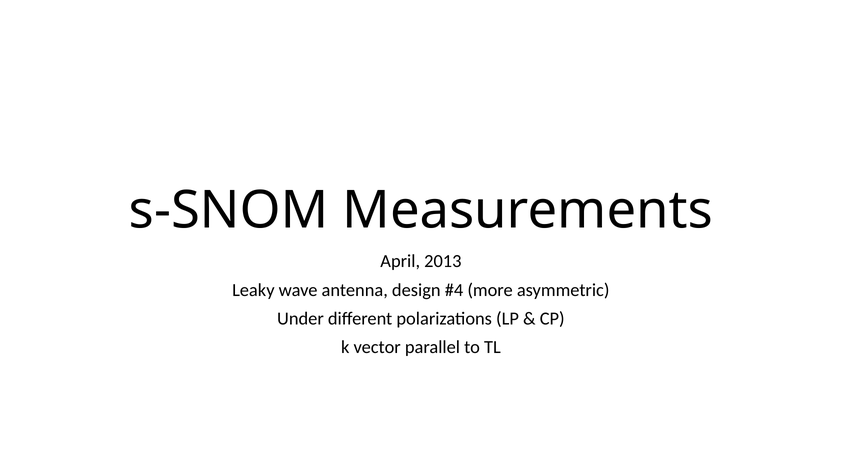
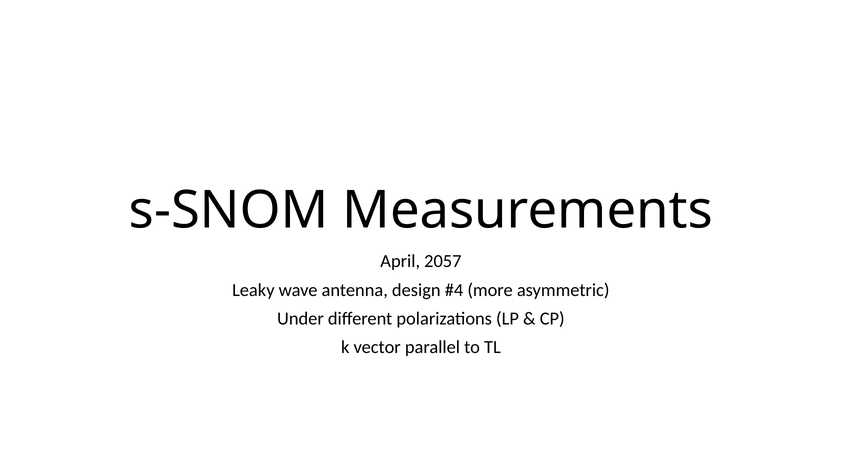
2013: 2013 -> 2057
